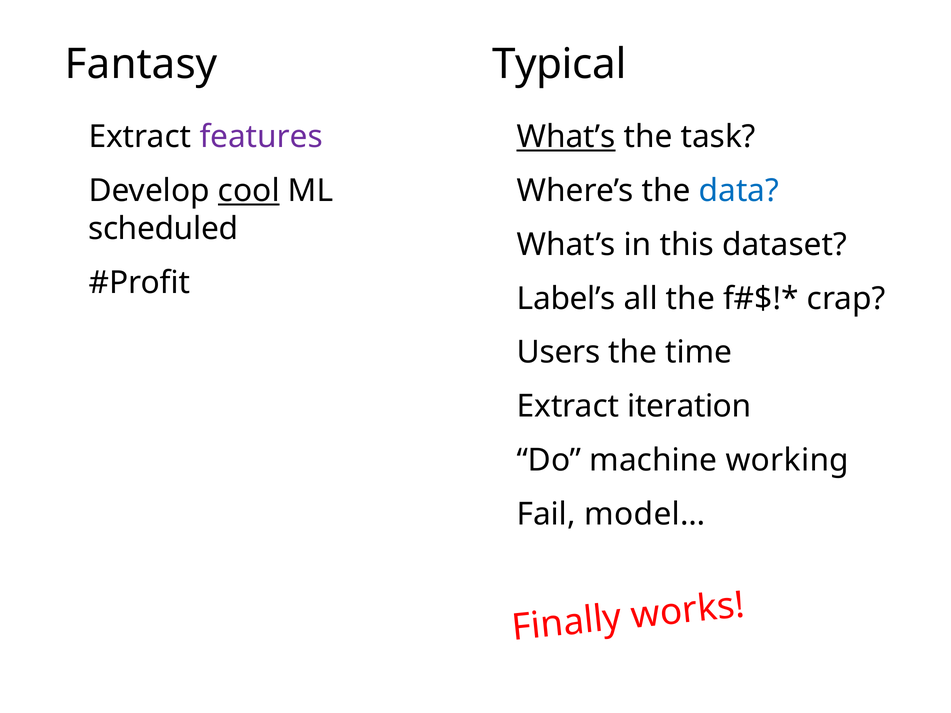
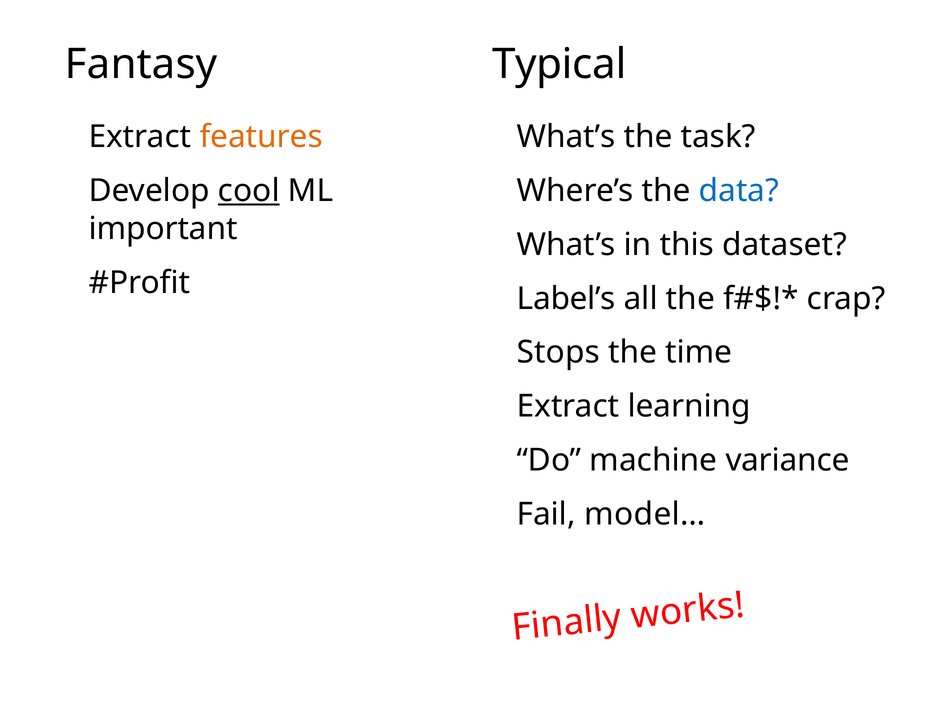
features colour: purple -> orange
What’s at (566, 137) underline: present -> none
scheduled: scheduled -> important
Users: Users -> Stops
iteration: iteration -> learning
working: working -> variance
